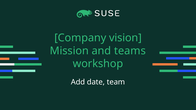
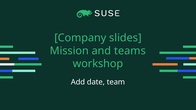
vision: vision -> slides
